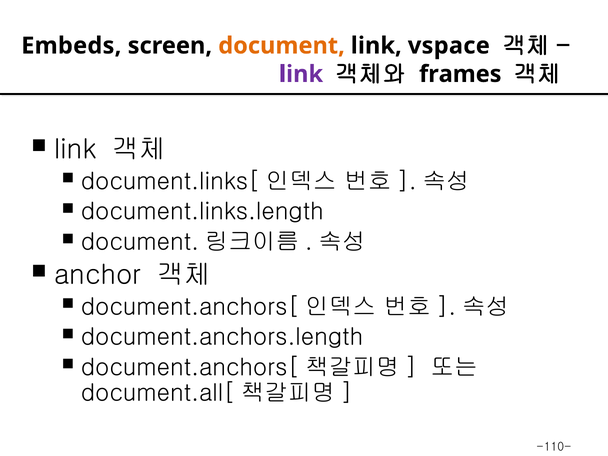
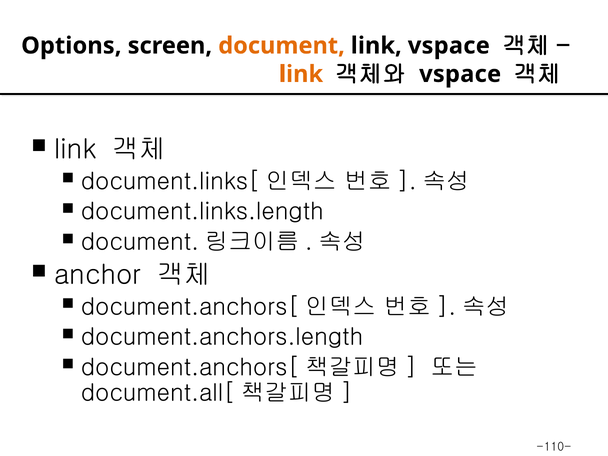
Embeds: Embeds -> Options
link at (301, 74) colour: purple -> orange
frames at (460, 74): frames -> vspace
